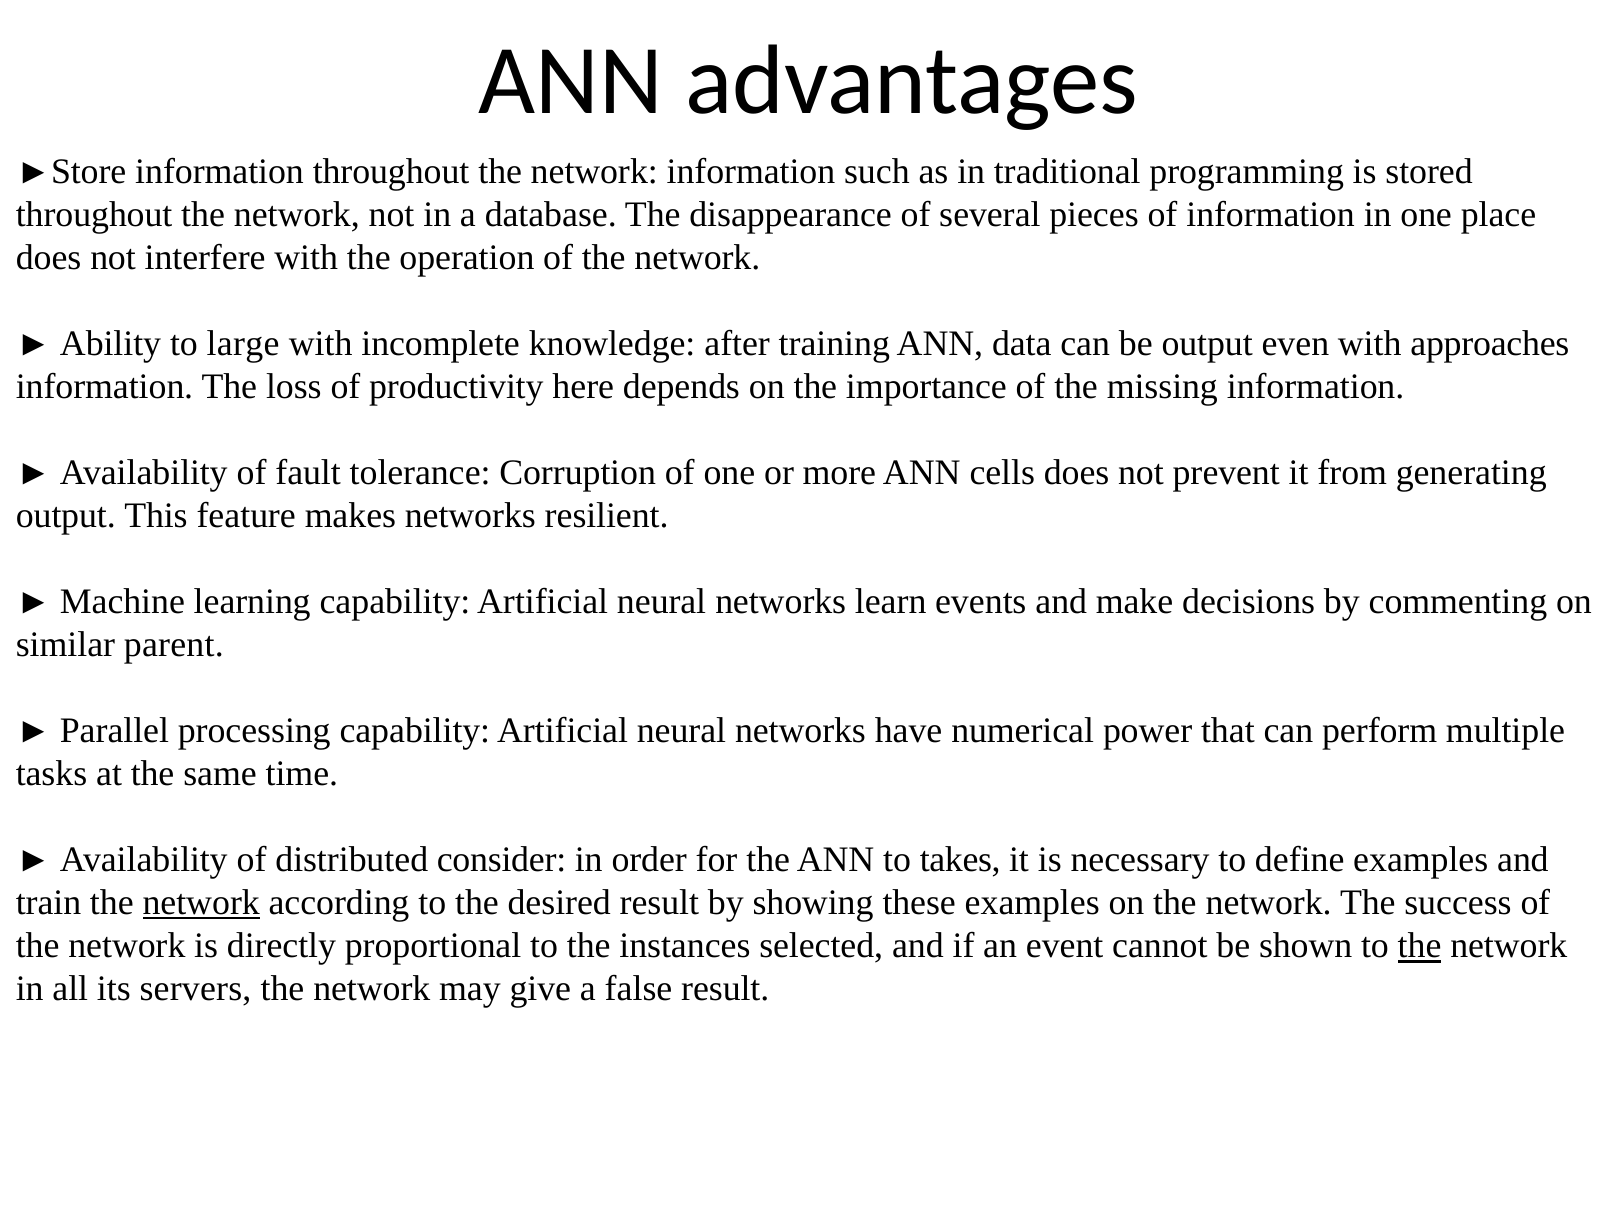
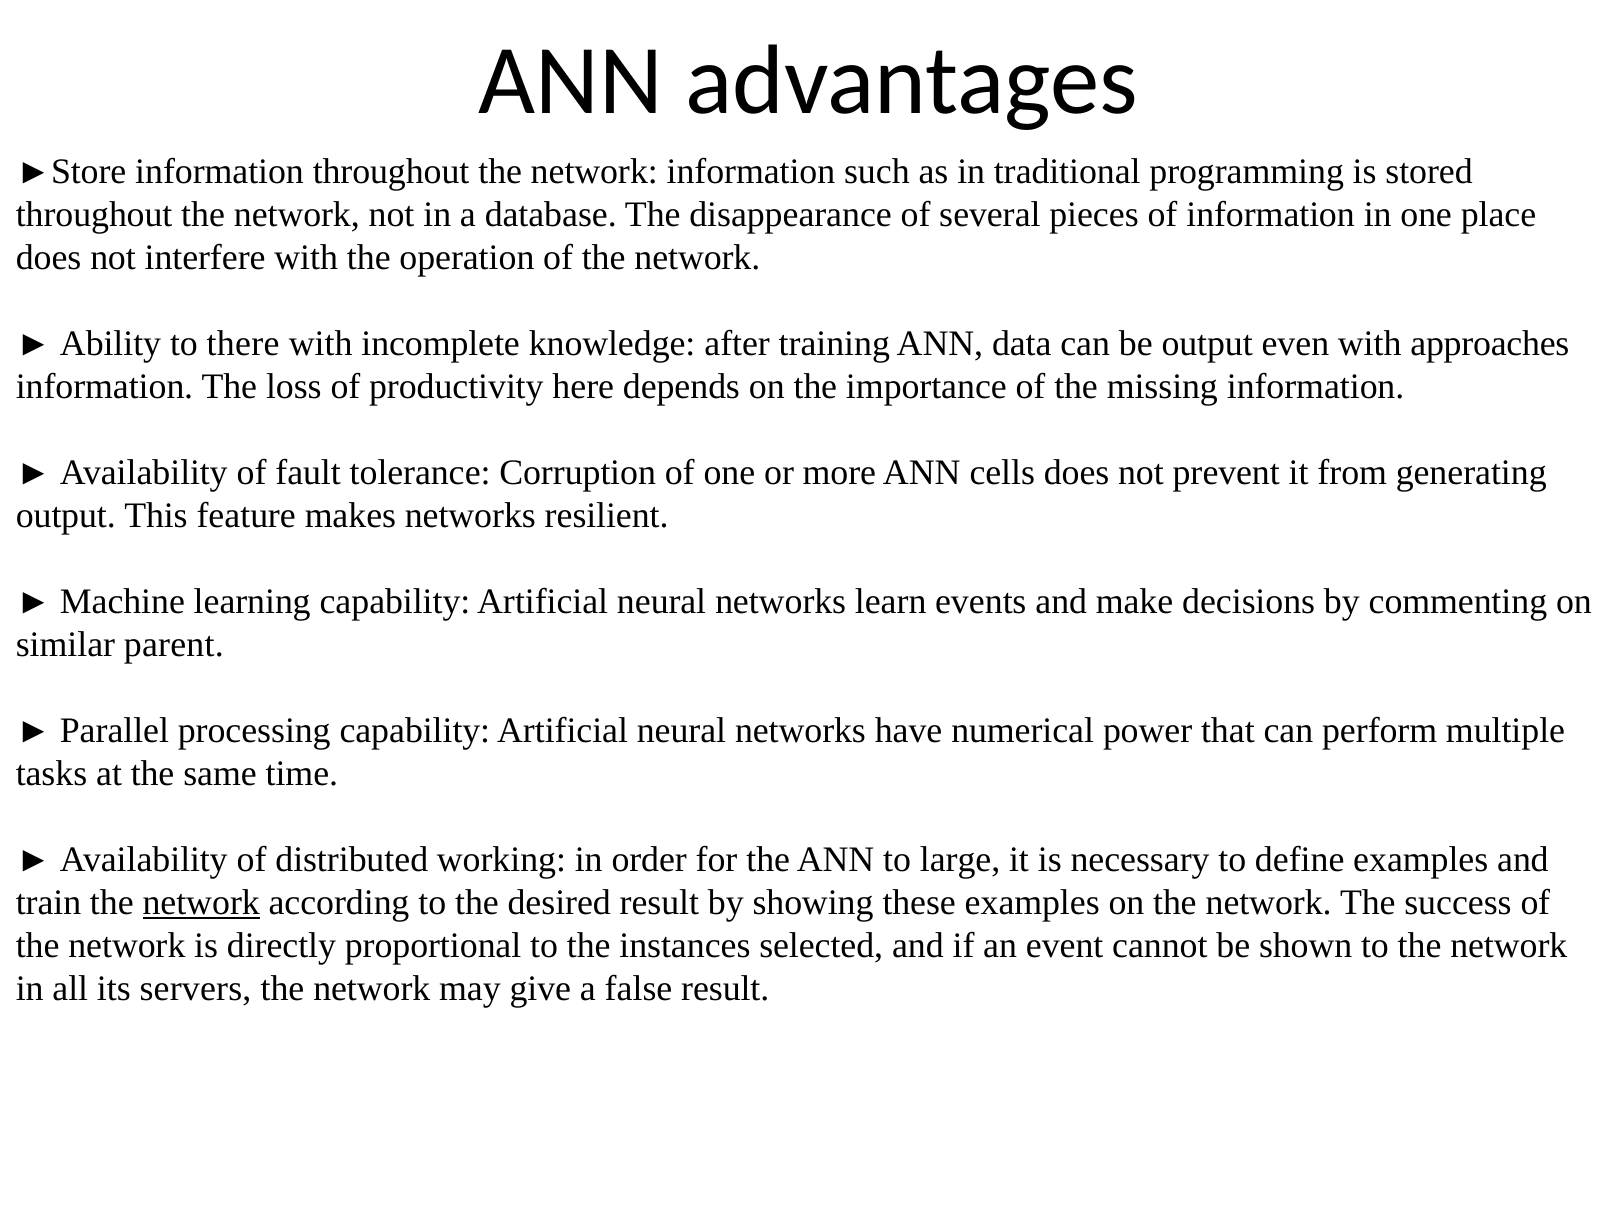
large: large -> there
consider: consider -> working
takes: takes -> large
the at (1420, 946) underline: present -> none
